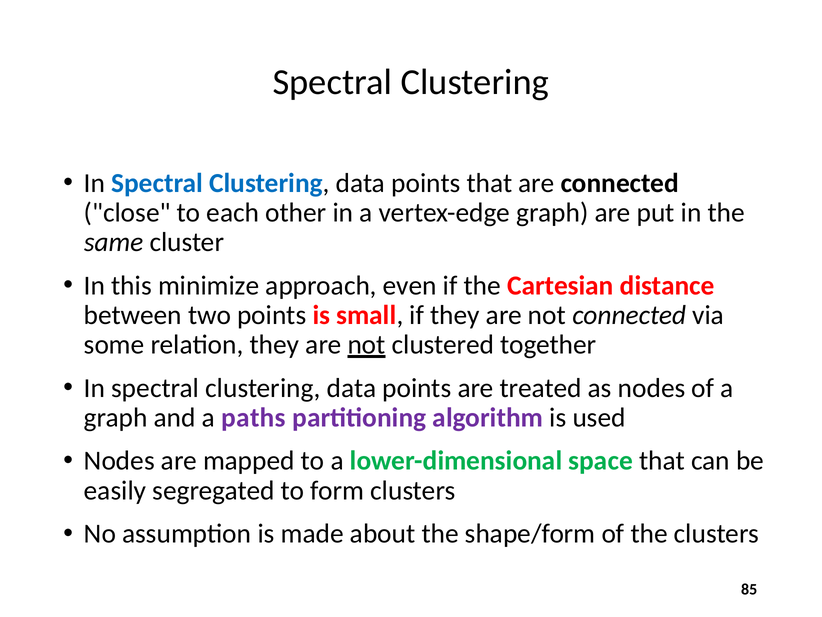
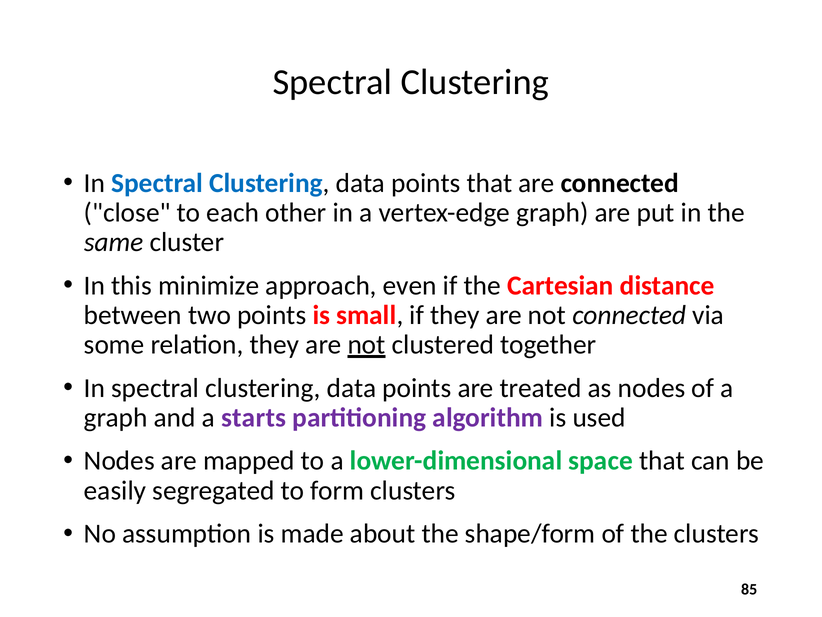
paths: paths -> starts
